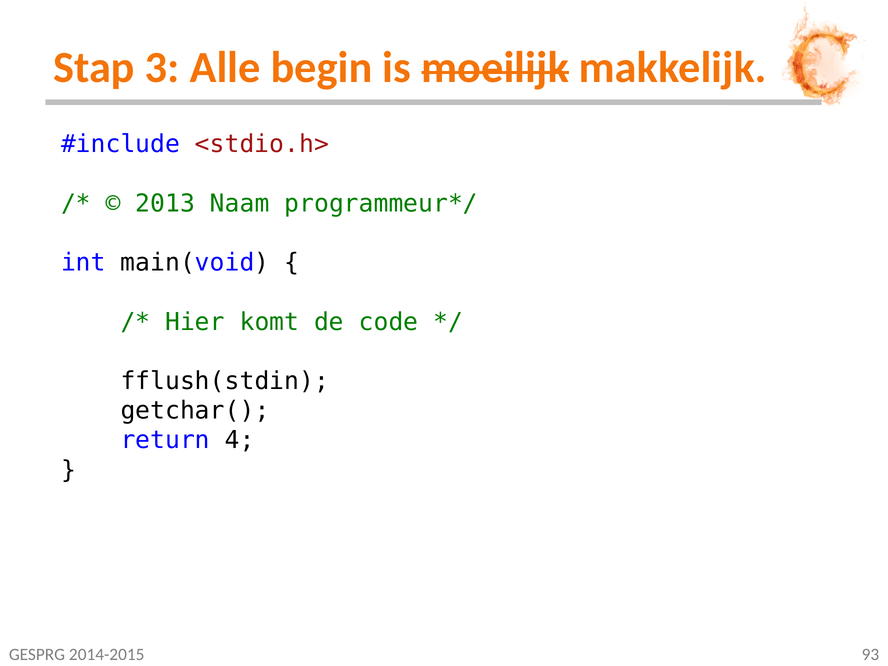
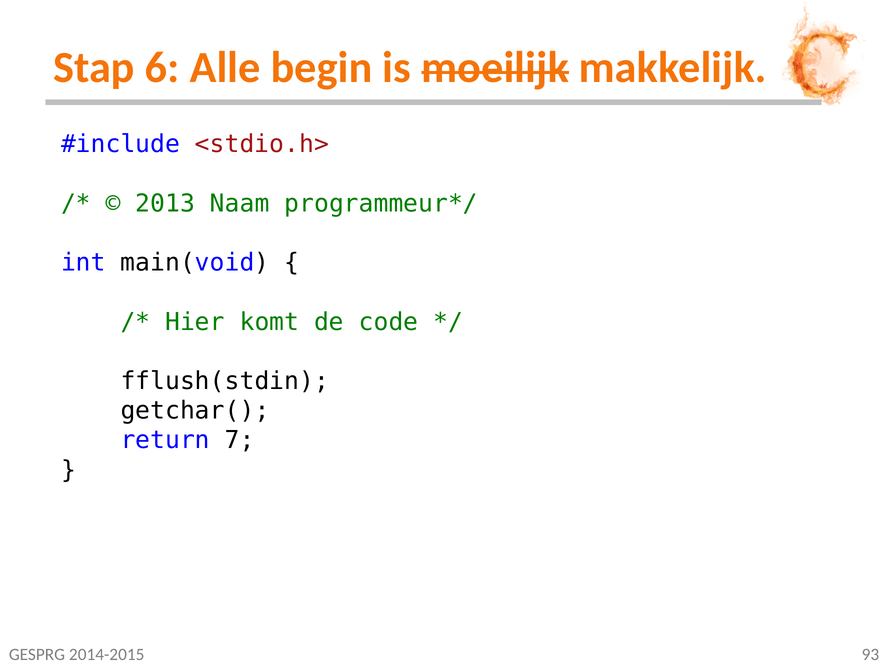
3: 3 -> 6
4: 4 -> 7
